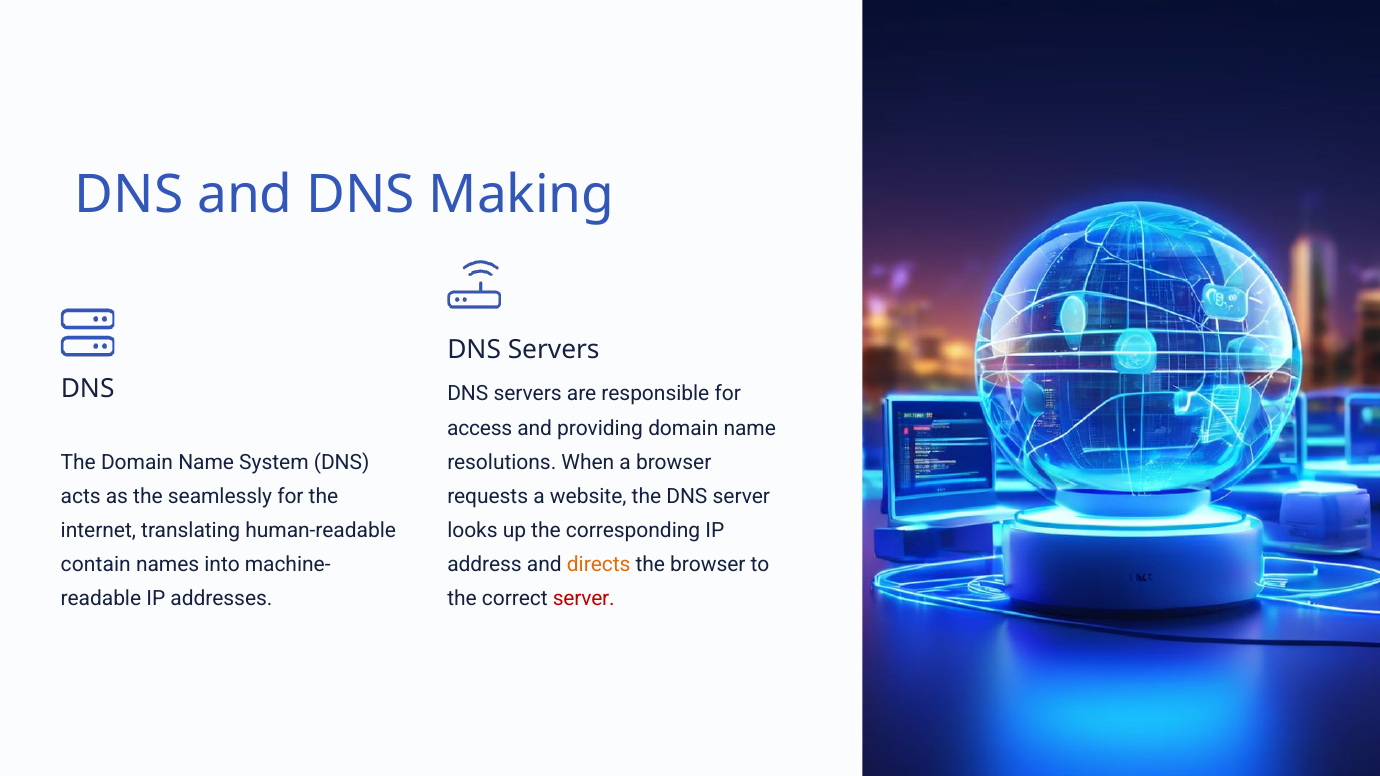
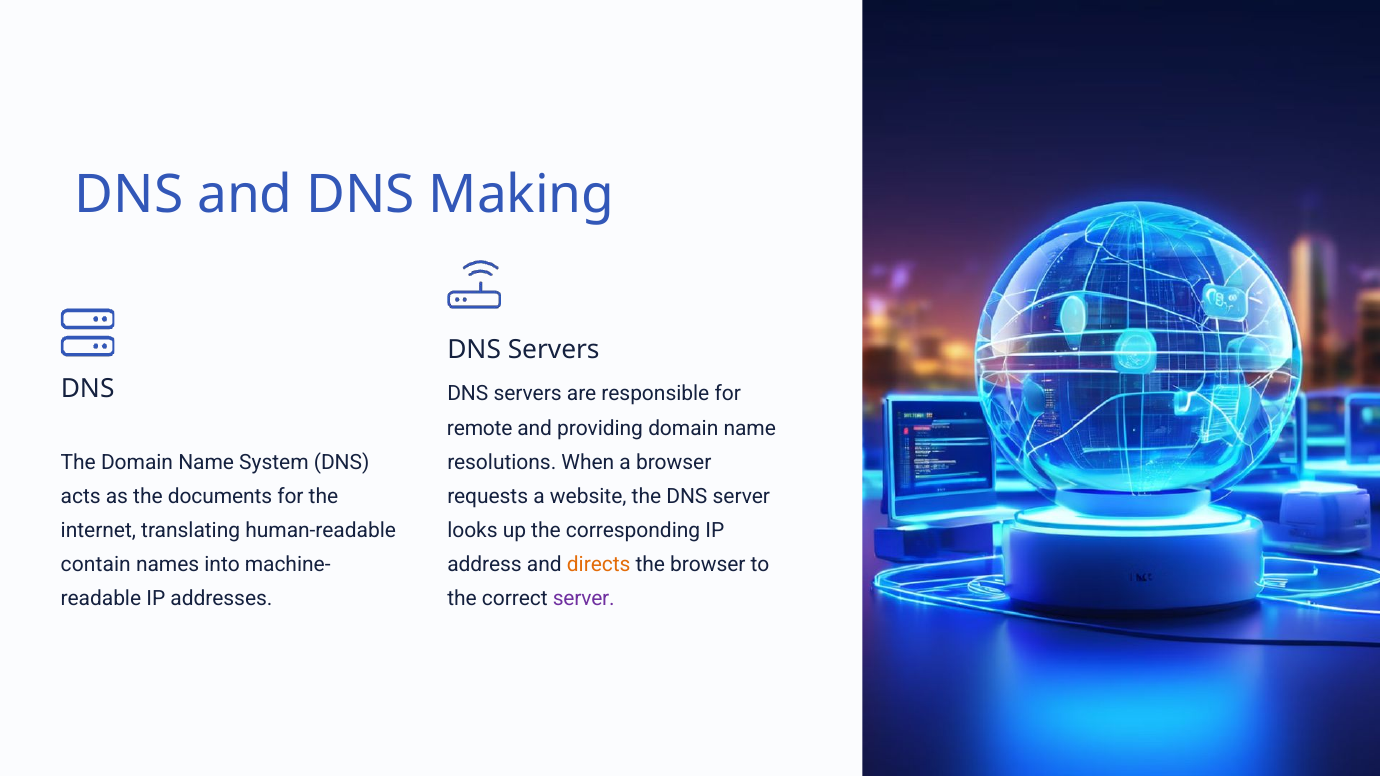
access: access -> remote
seamlessly: seamlessly -> documents
server at (584, 599) colour: red -> purple
